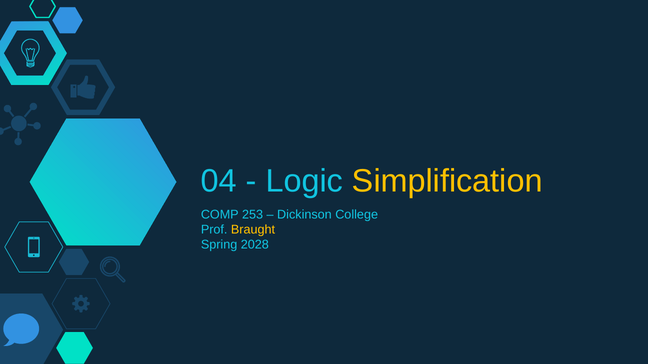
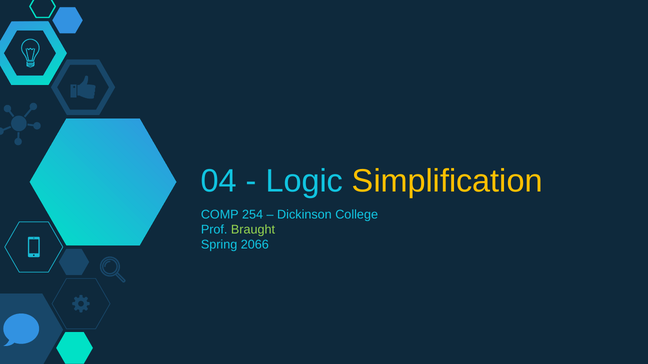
253: 253 -> 254
Braught colour: yellow -> light green
2028: 2028 -> 2066
